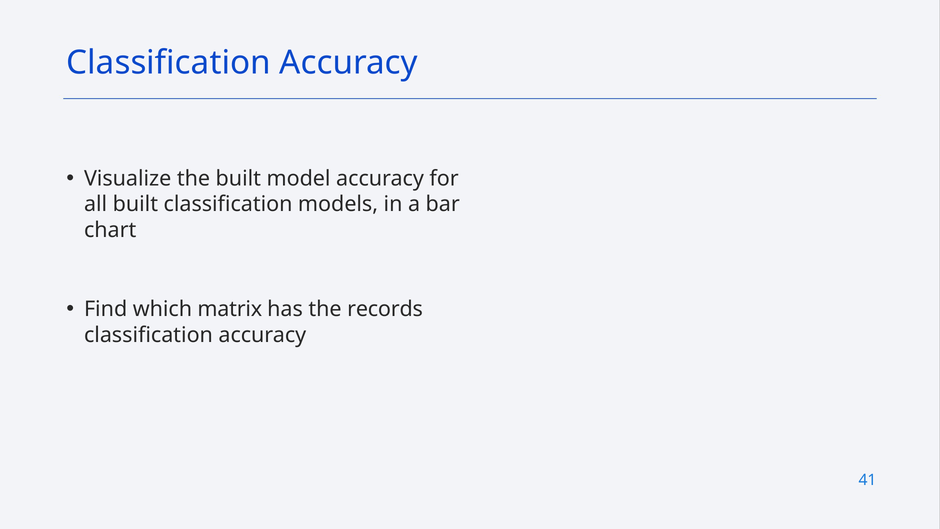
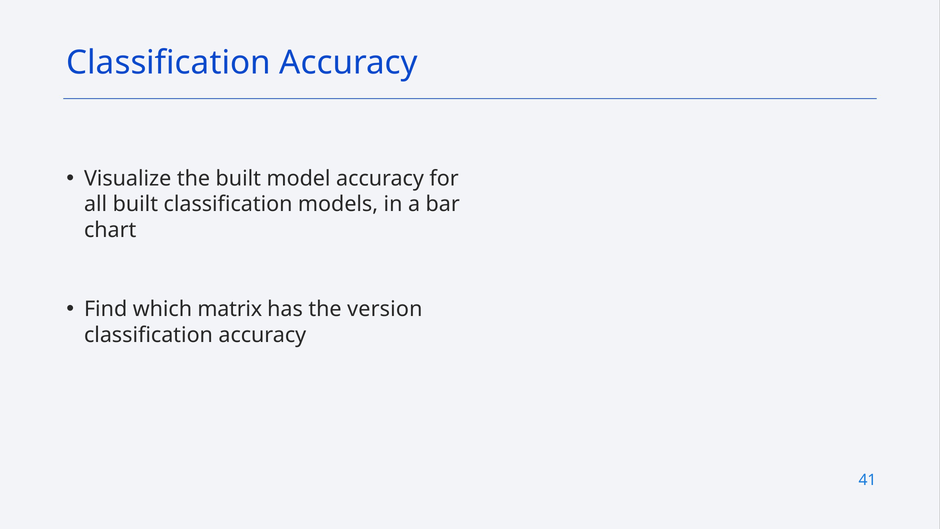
records: records -> version
